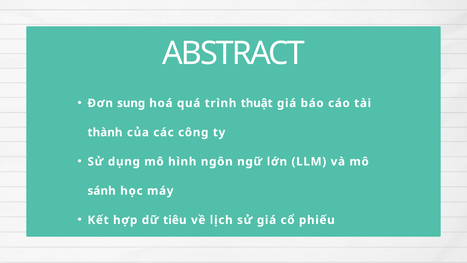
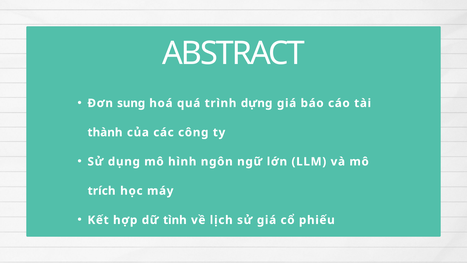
thuật: thuật -> dựng
sánh: sánh -> trích
tiêu: tiêu -> tình
